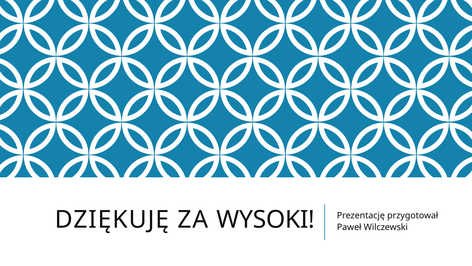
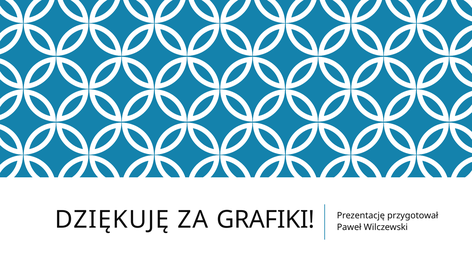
WYSOKI: WYSOKI -> GRAFIKI
